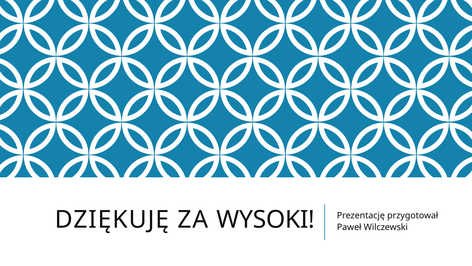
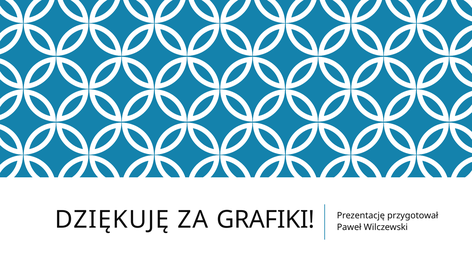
WYSOKI: WYSOKI -> GRAFIKI
